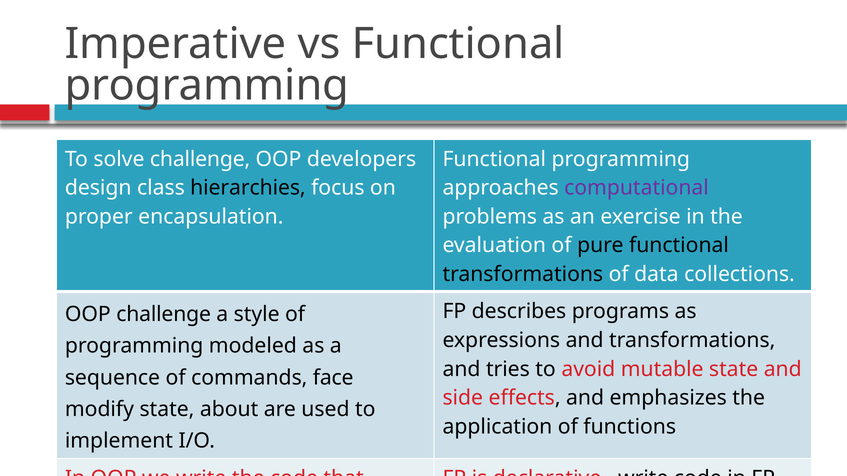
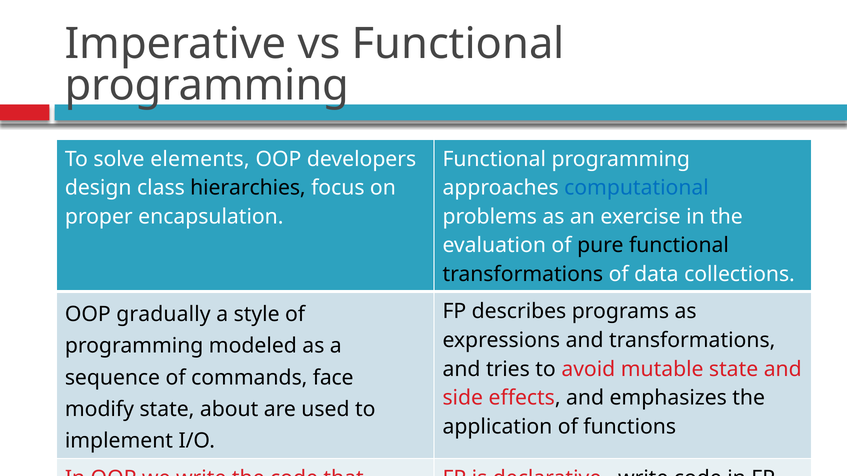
solve challenge: challenge -> elements
computational colour: purple -> blue
OOP challenge: challenge -> gradually
